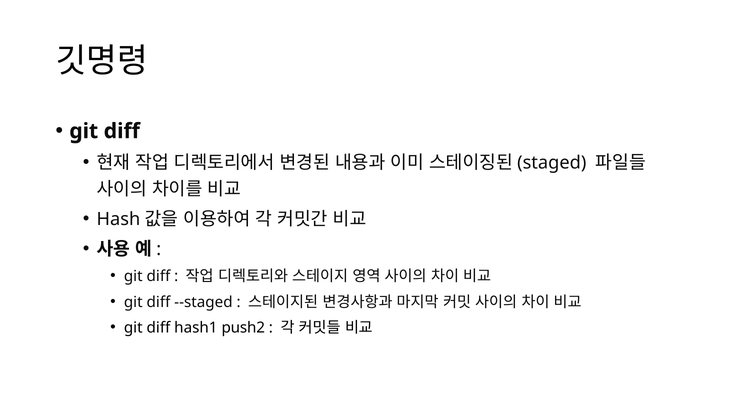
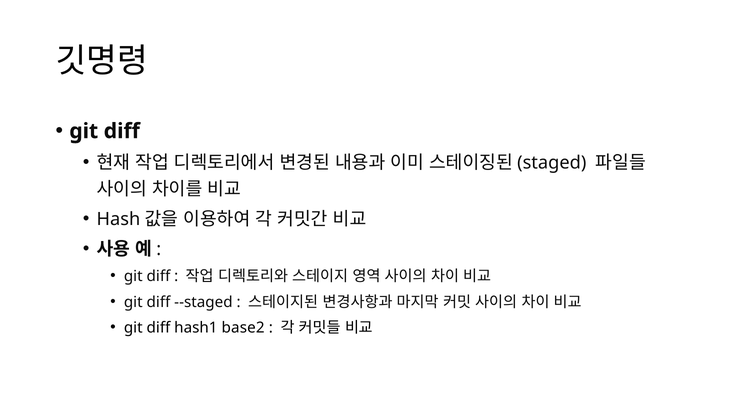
push2: push2 -> base2
